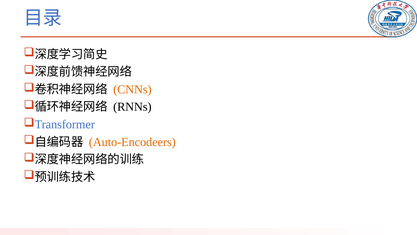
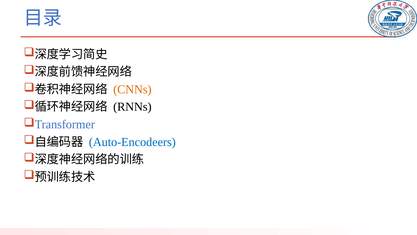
Auto-Encodeers colour: orange -> blue
